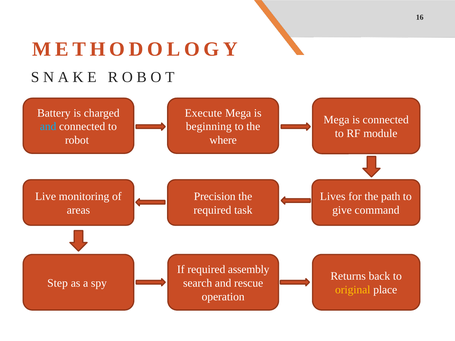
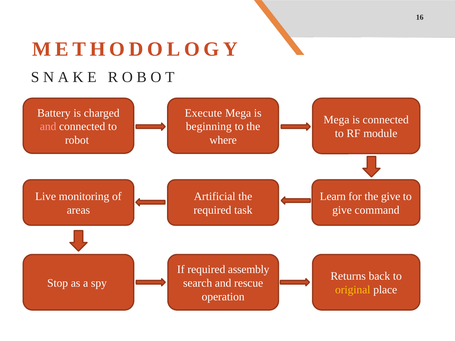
and at (48, 127) colour: light blue -> pink
Precision: Precision -> Artificial
Lives: Lives -> Learn
the path: path -> give
Step: Step -> Stop
